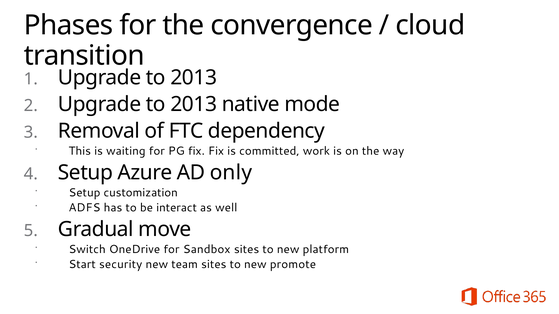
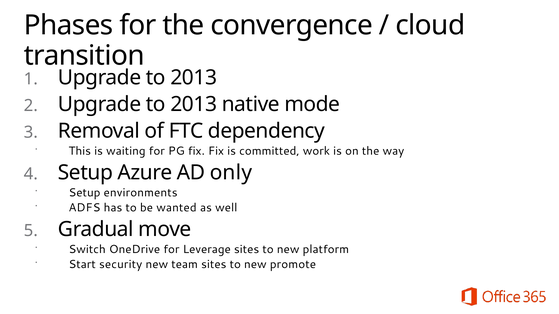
customization: customization -> environments
interact: interact -> wanted
Sandbox: Sandbox -> Leverage
